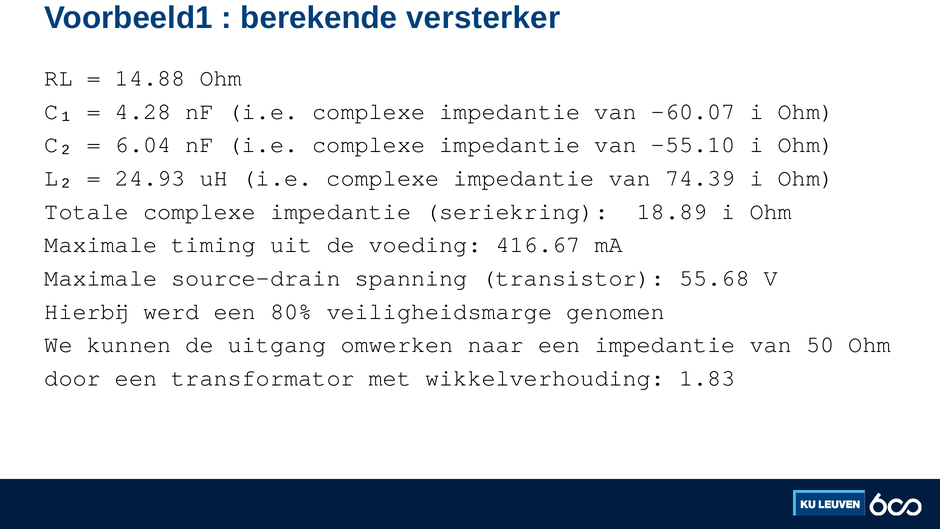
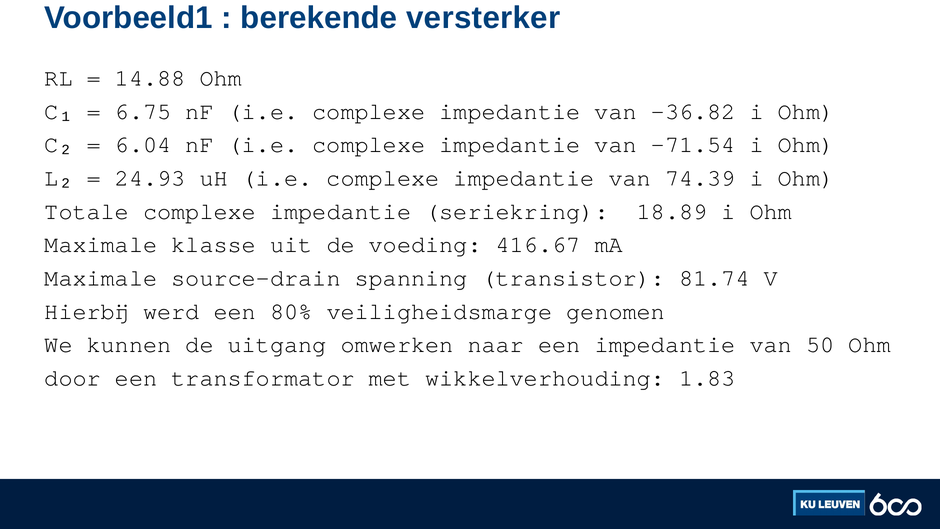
4.28: 4.28 -> 6.75
-60.07: -60.07 -> -36.82
-55.10: -55.10 -> -71.54
timing: timing -> klasse
55.68: 55.68 -> 81.74
